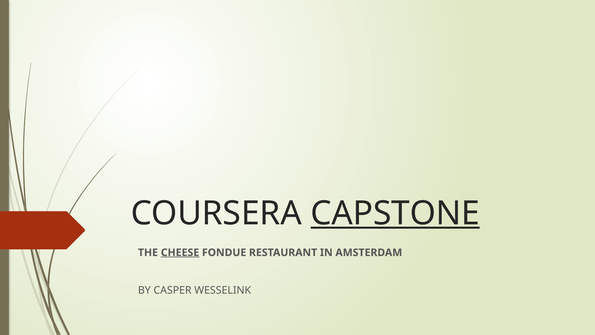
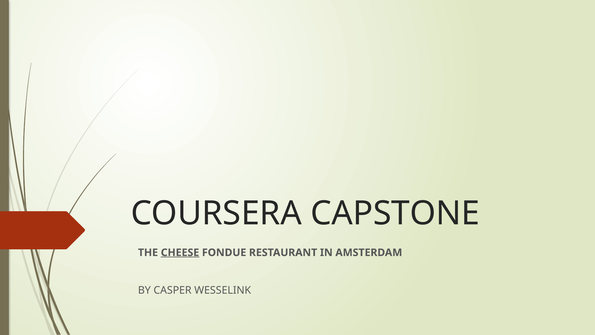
CAPSTONE underline: present -> none
